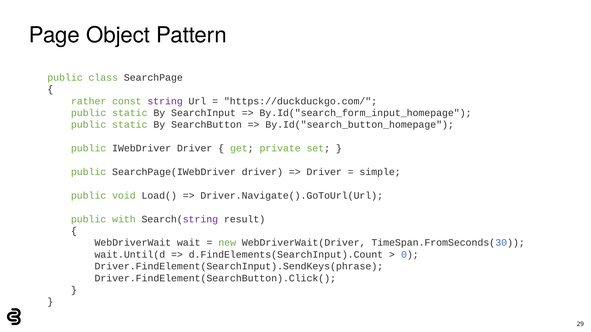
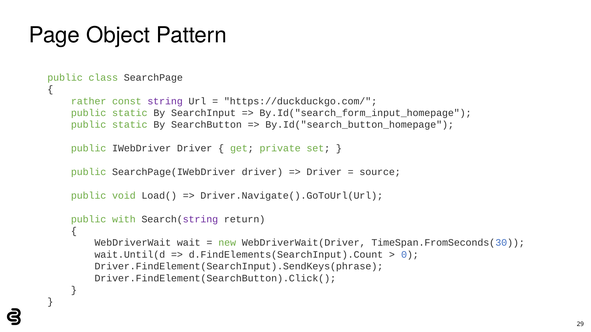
simple: simple -> source
result: result -> return
